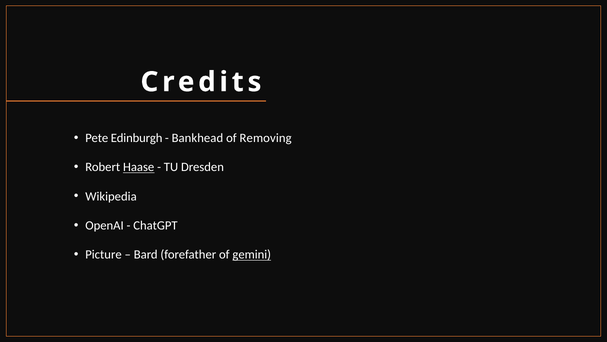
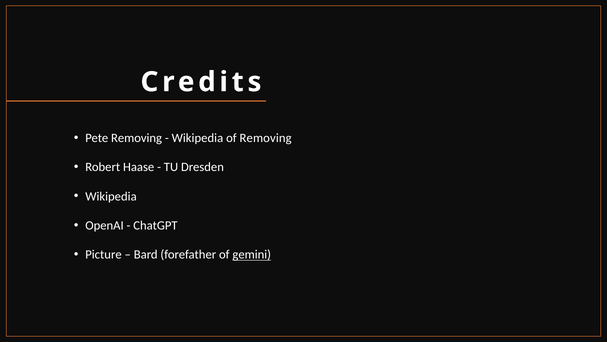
Pete Edinburgh: Edinburgh -> Removing
Bankhead at (197, 138): Bankhead -> Wikipedia
Haase underline: present -> none
